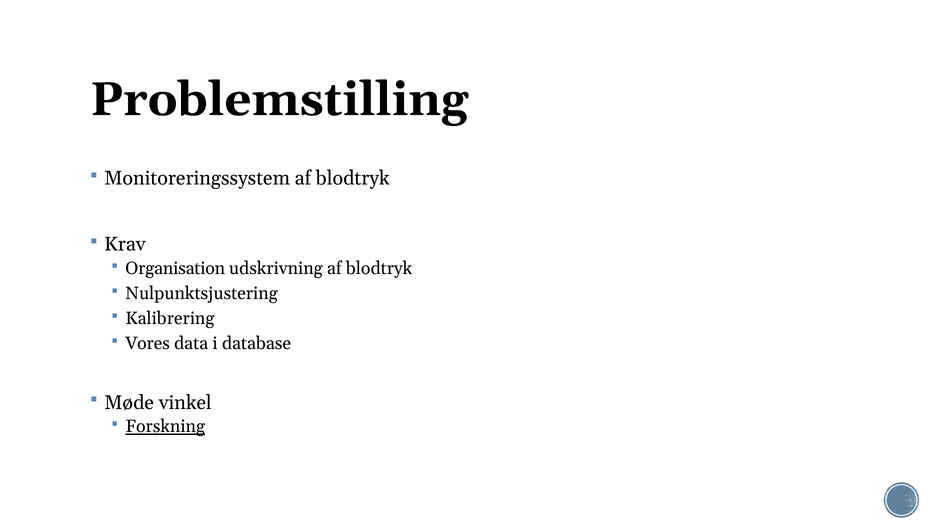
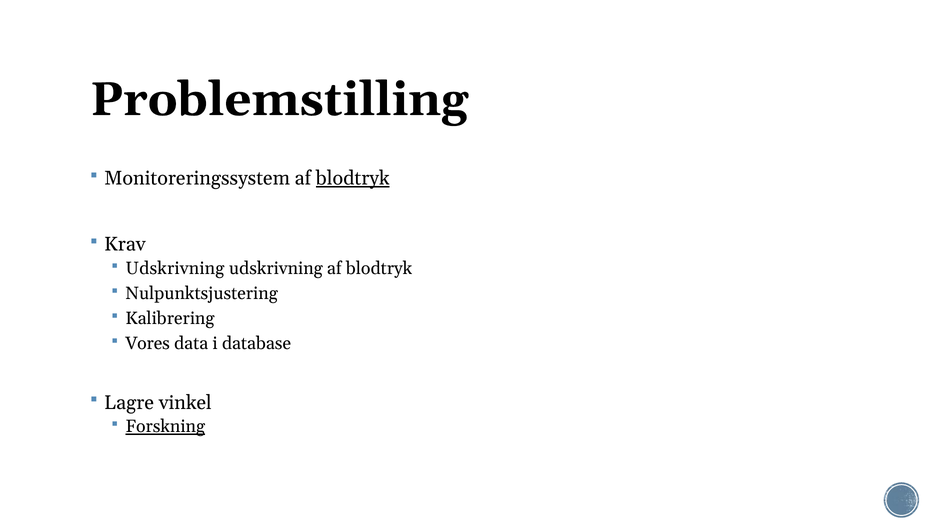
blodtryk at (353, 178) underline: none -> present
Organisation at (175, 269): Organisation -> Udskrivning
Møde: Møde -> Lagre
